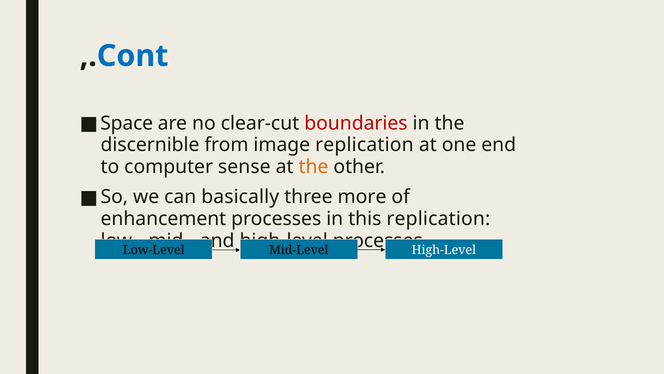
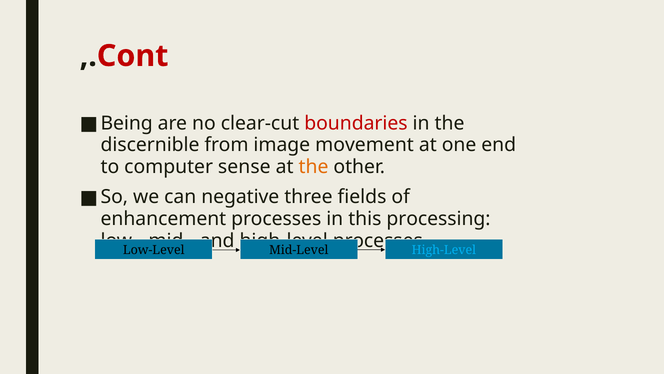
Cont colour: blue -> red
Space: Space -> Being
image replication: replication -> movement
basically: basically -> negative
more: more -> fields
this replication: replication -> processing
High-Level at (444, 250) colour: white -> light blue
